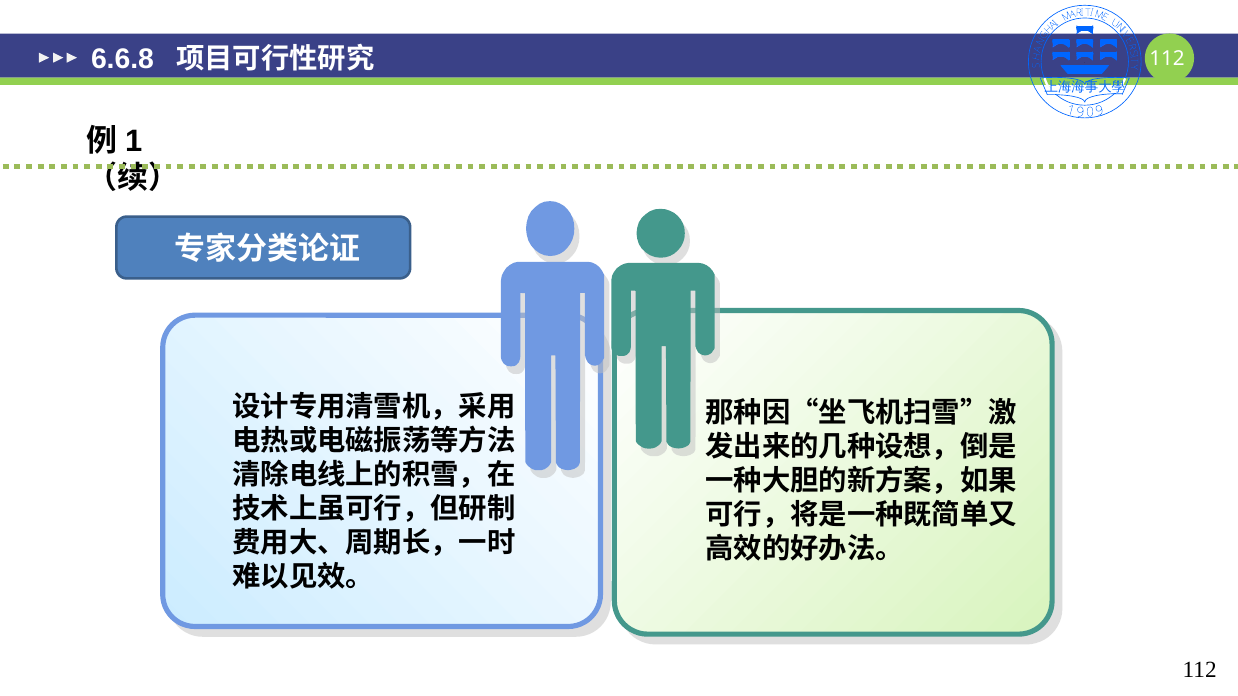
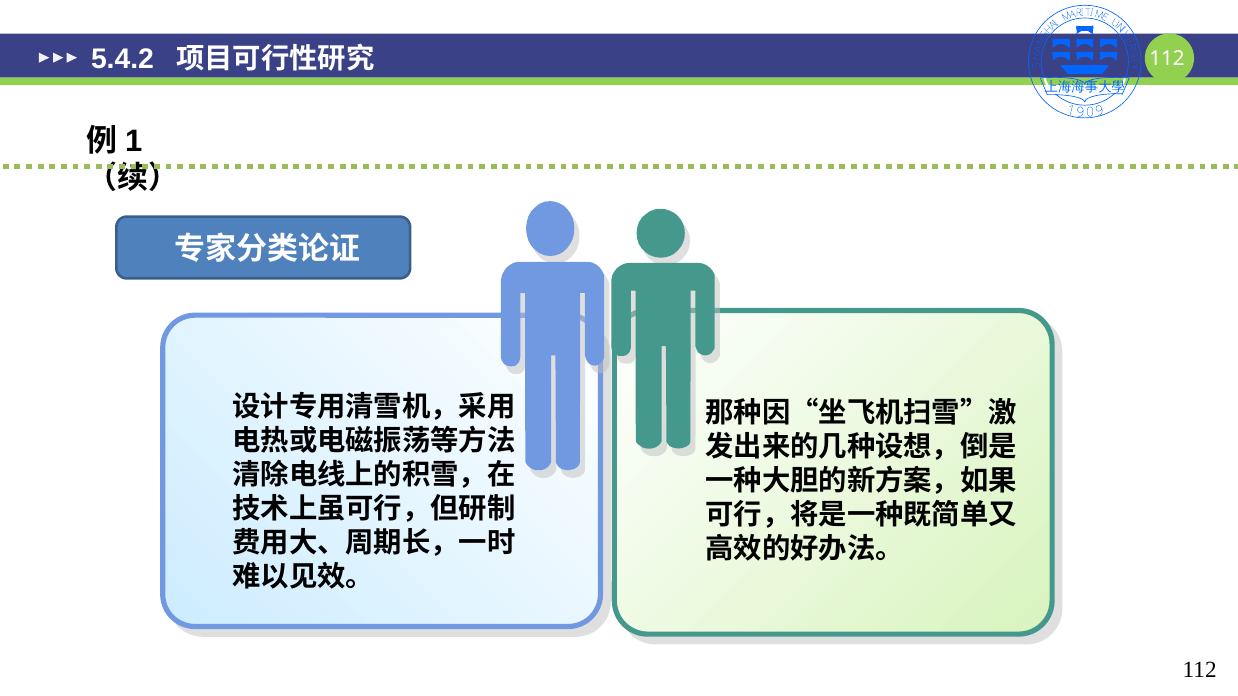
6.6.8: 6.6.8 -> 5.4.2
